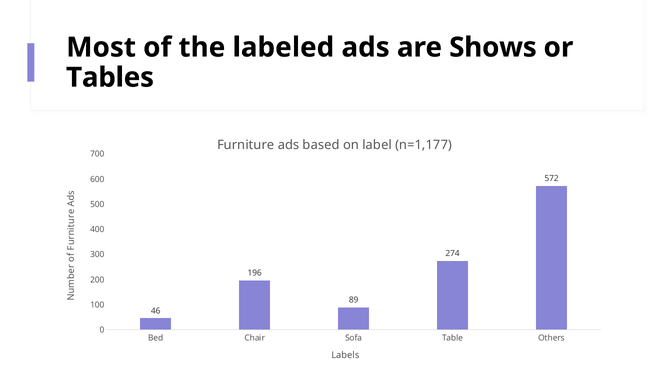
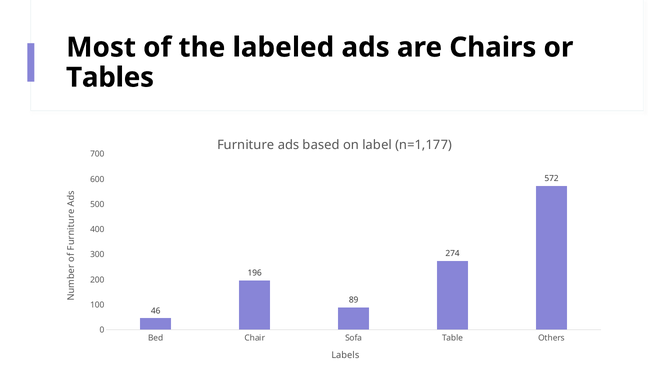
Shows: Shows -> Chairs
